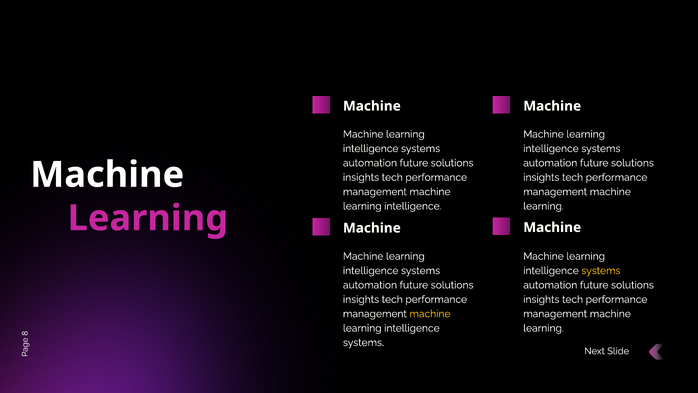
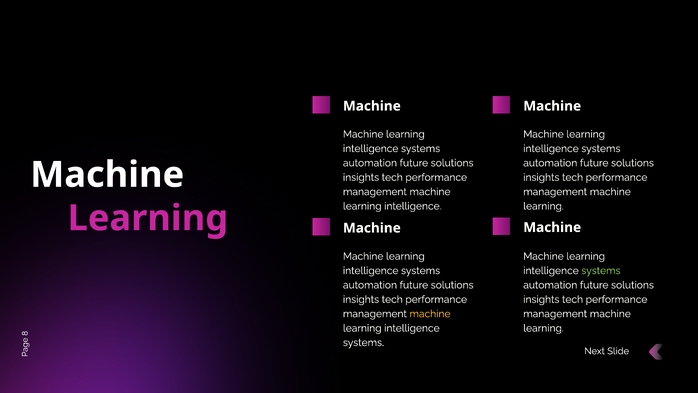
systems at (601, 270) colour: yellow -> light green
